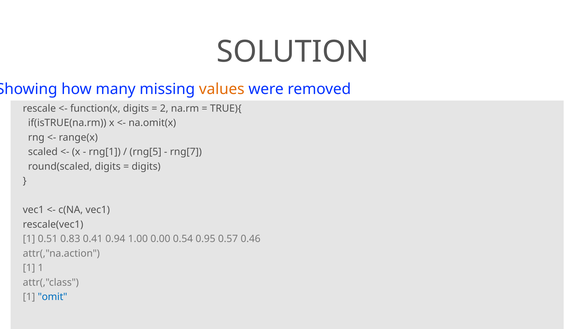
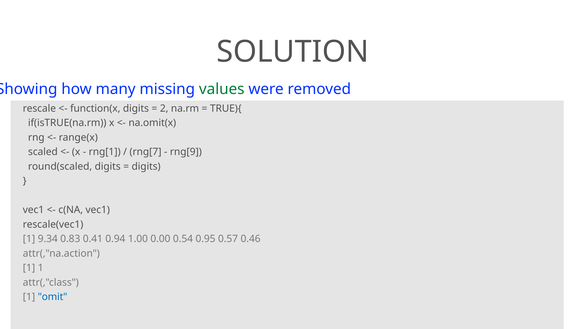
values colour: orange -> green
rng[5: rng[5 -> rng[7
rng[7: rng[7 -> rng[9
0.51: 0.51 -> 9.34
